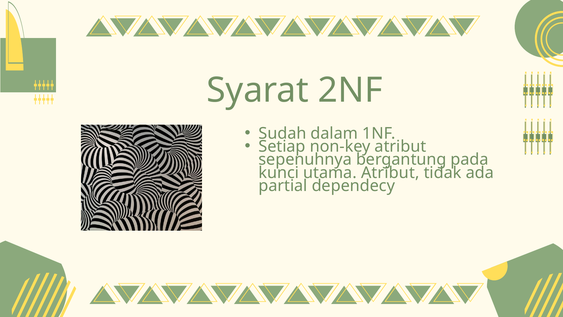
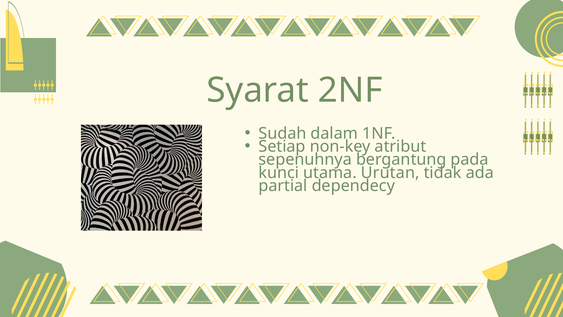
utama Atribut: Atribut -> Urutan
